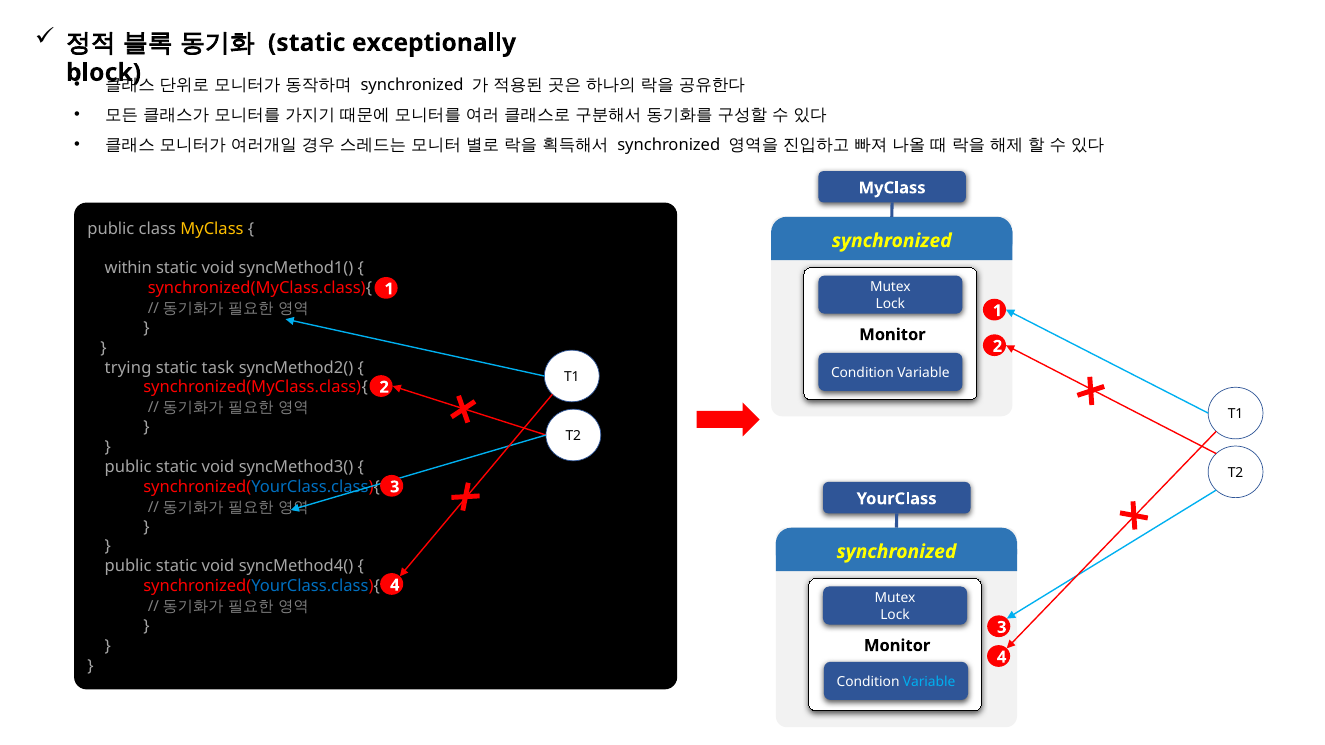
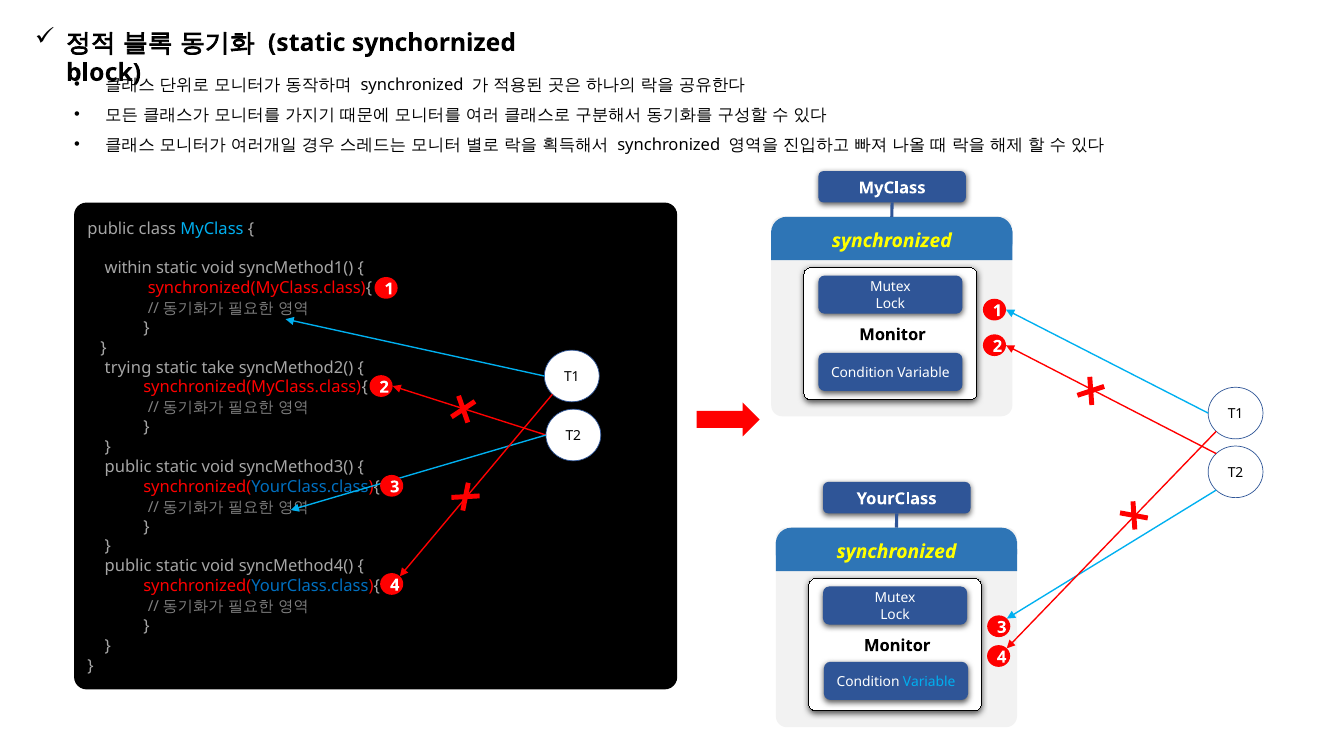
exceptionally: exceptionally -> synchornized
MyClass at (212, 229) colour: yellow -> light blue
task: task -> take
